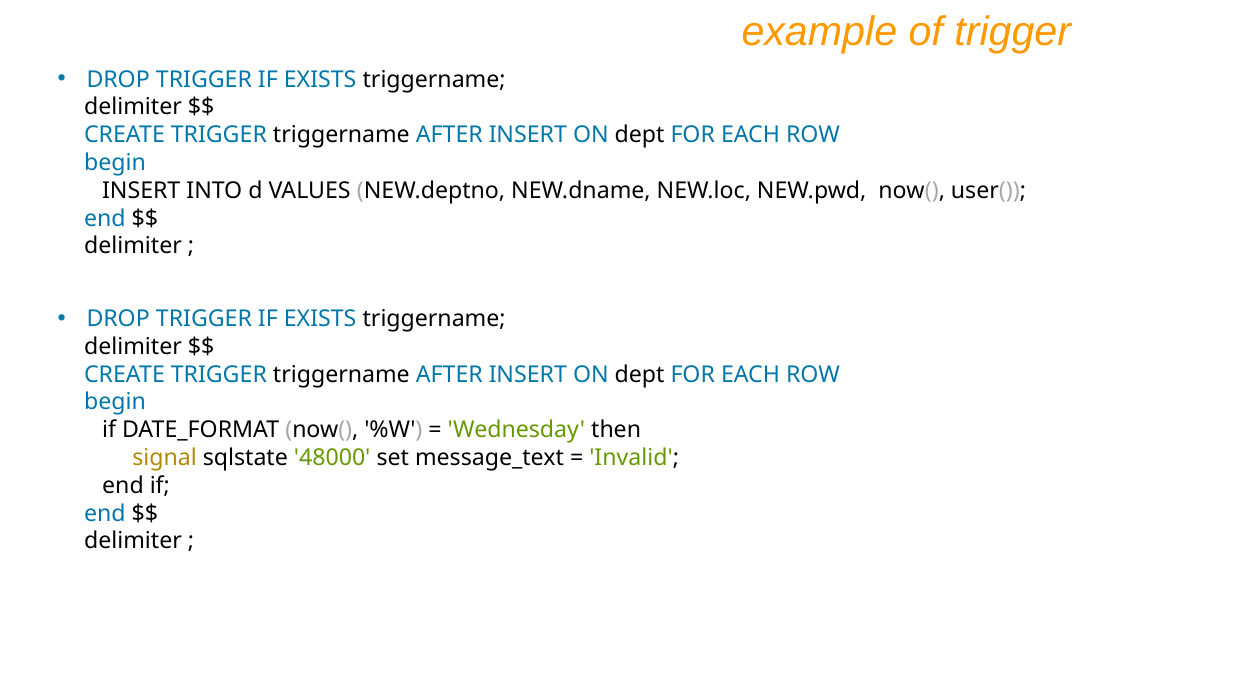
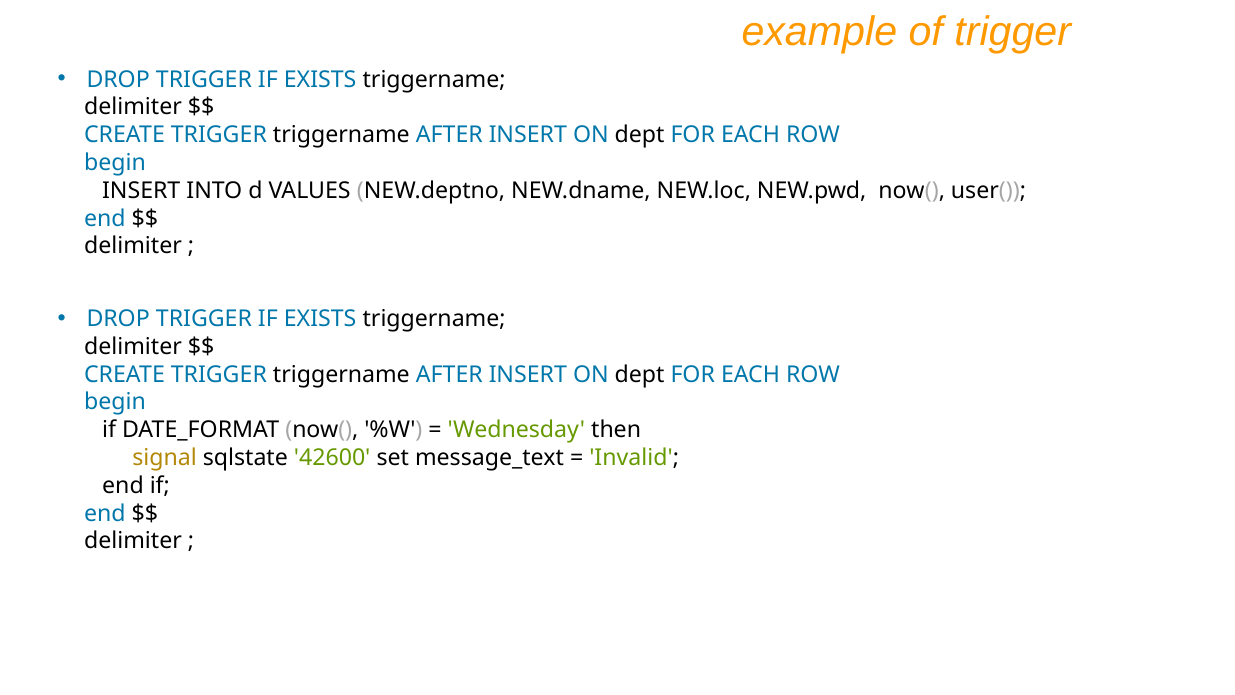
48000: 48000 -> 42600
